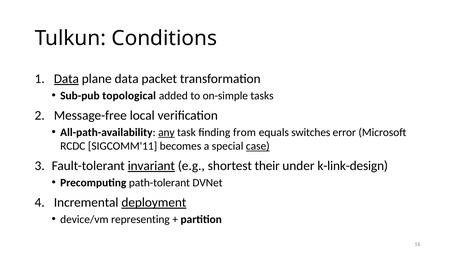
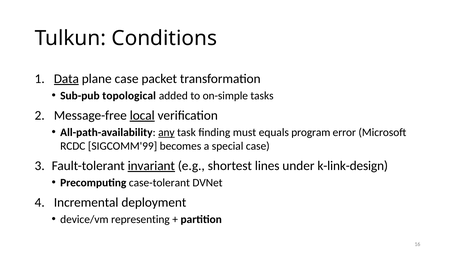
plane data: data -> case
local underline: none -> present
from: from -> must
switches: switches -> program
SIGCOMM'11: SIGCOMM'11 -> SIGCOMM'99
case at (258, 146) underline: present -> none
their: their -> lines
path-tolerant: path-tolerant -> case-tolerant
deployment underline: present -> none
